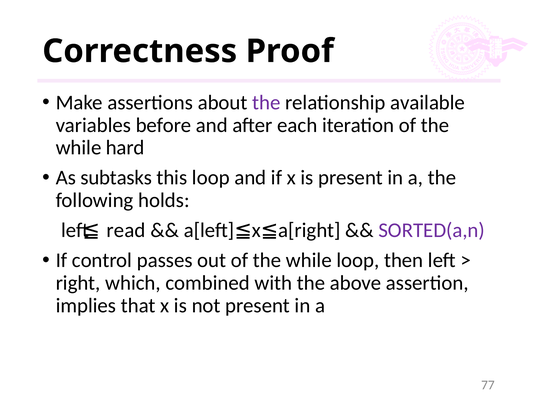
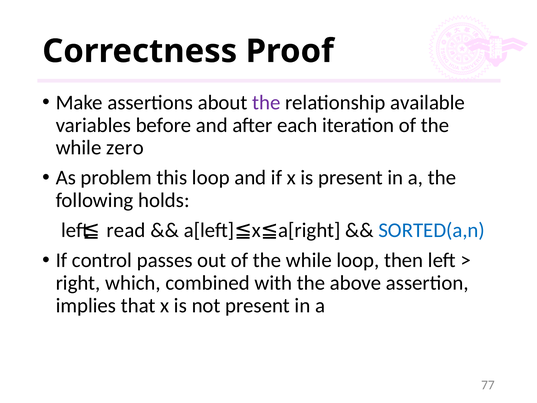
hard: hard -> zero
subtasks: subtasks -> problem
SORTED(a,n colour: purple -> blue
